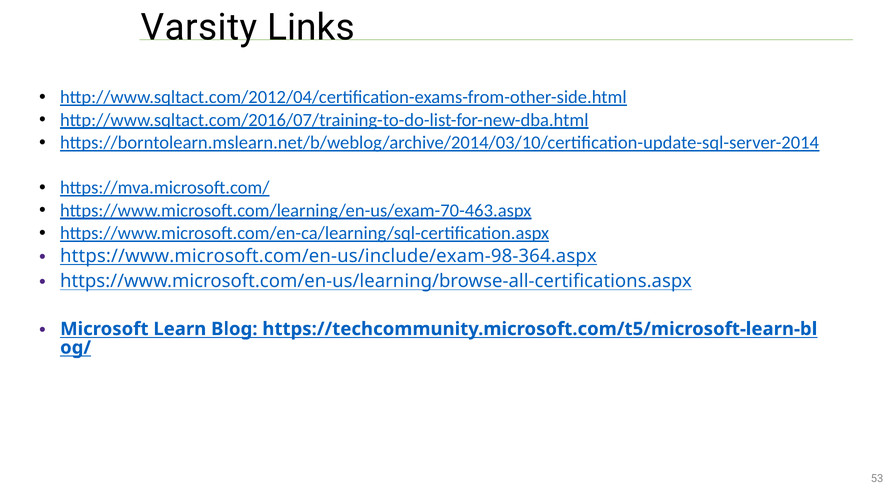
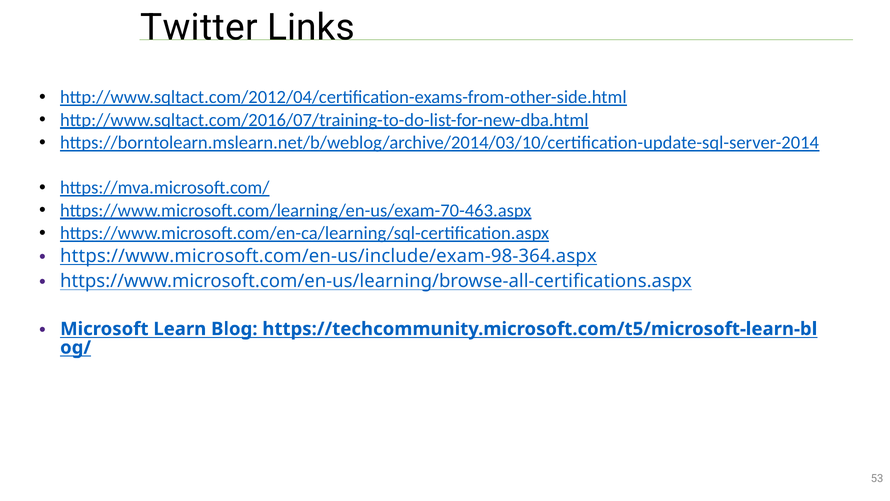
Varsity: Varsity -> Twitter
